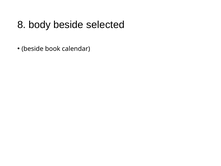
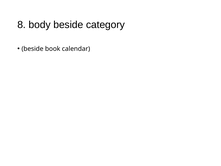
selected: selected -> category
